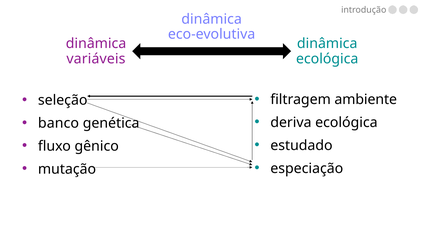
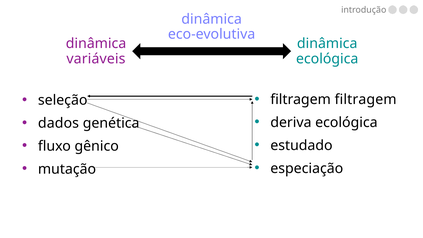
filtragem ambiente: ambiente -> filtragem
banco: banco -> dados
